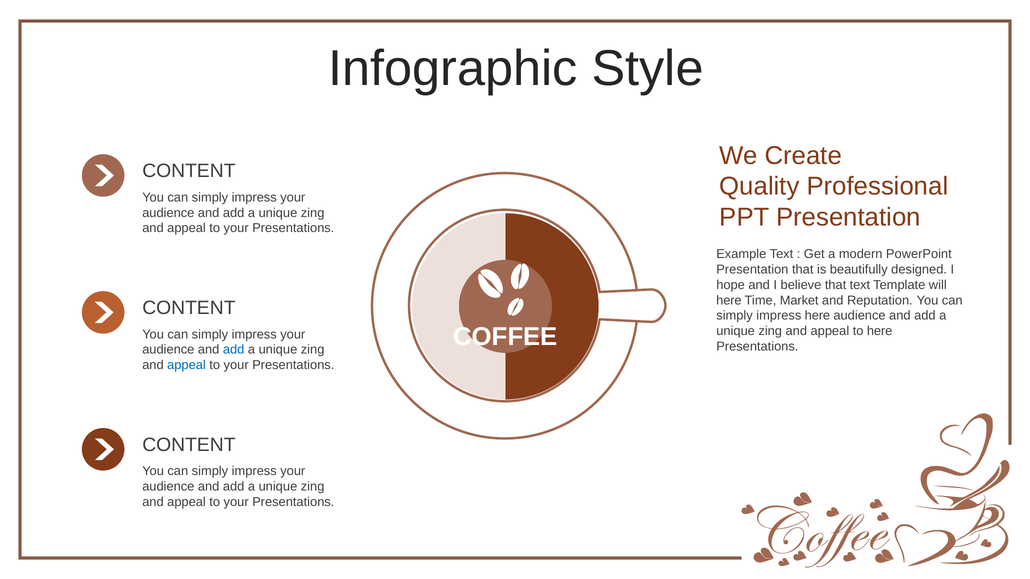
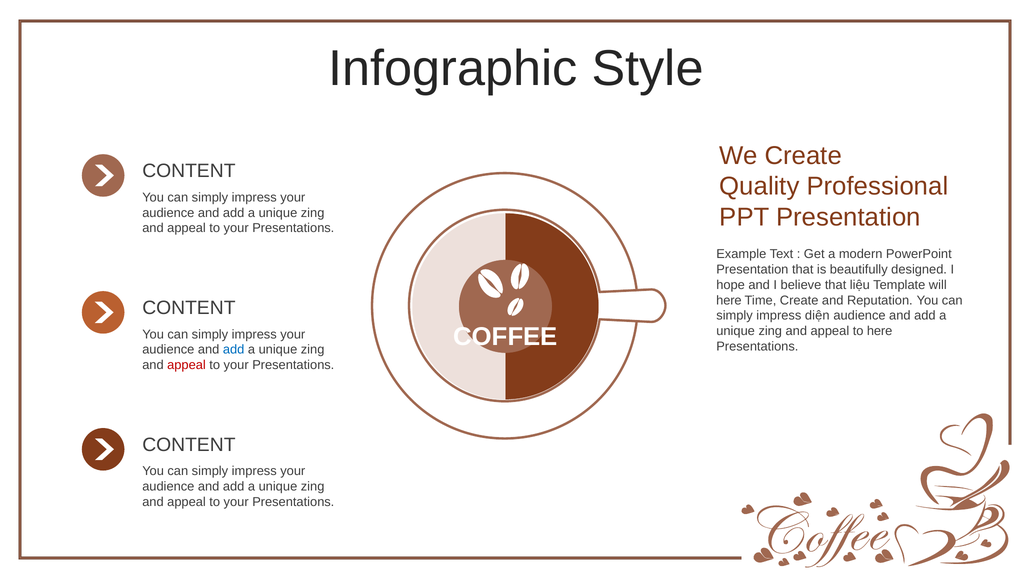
that text: text -> liệu
Time Market: Market -> Create
impress here: here -> diện
appeal at (186, 365) colour: blue -> red
